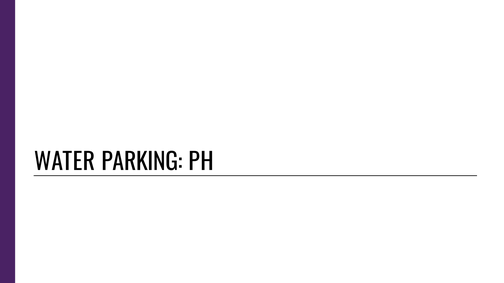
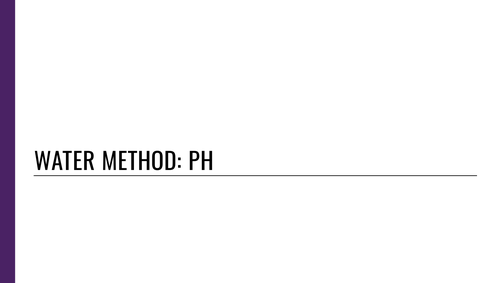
PARKING: PARKING -> METHOD
